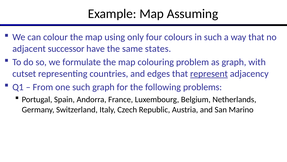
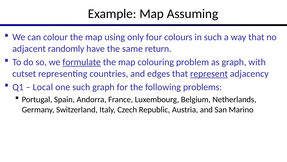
successor: successor -> randomly
states: states -> return
formulate underline: none -> present
From: From -> Local
